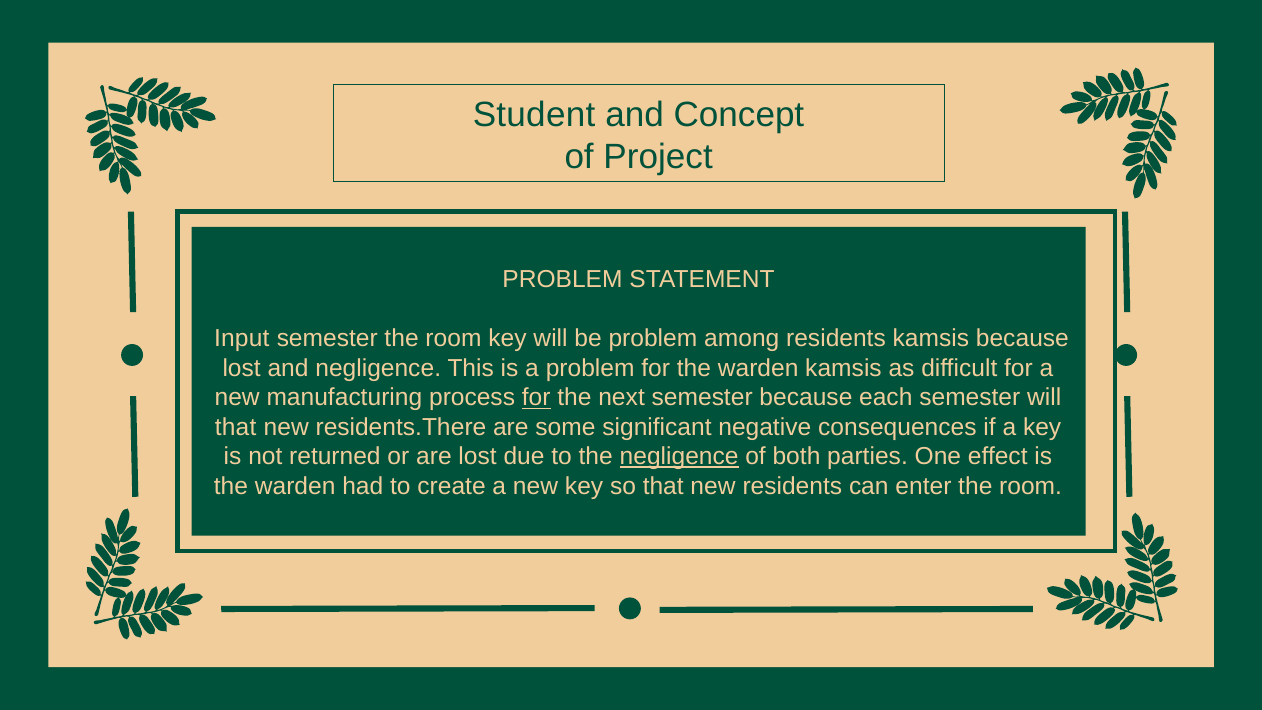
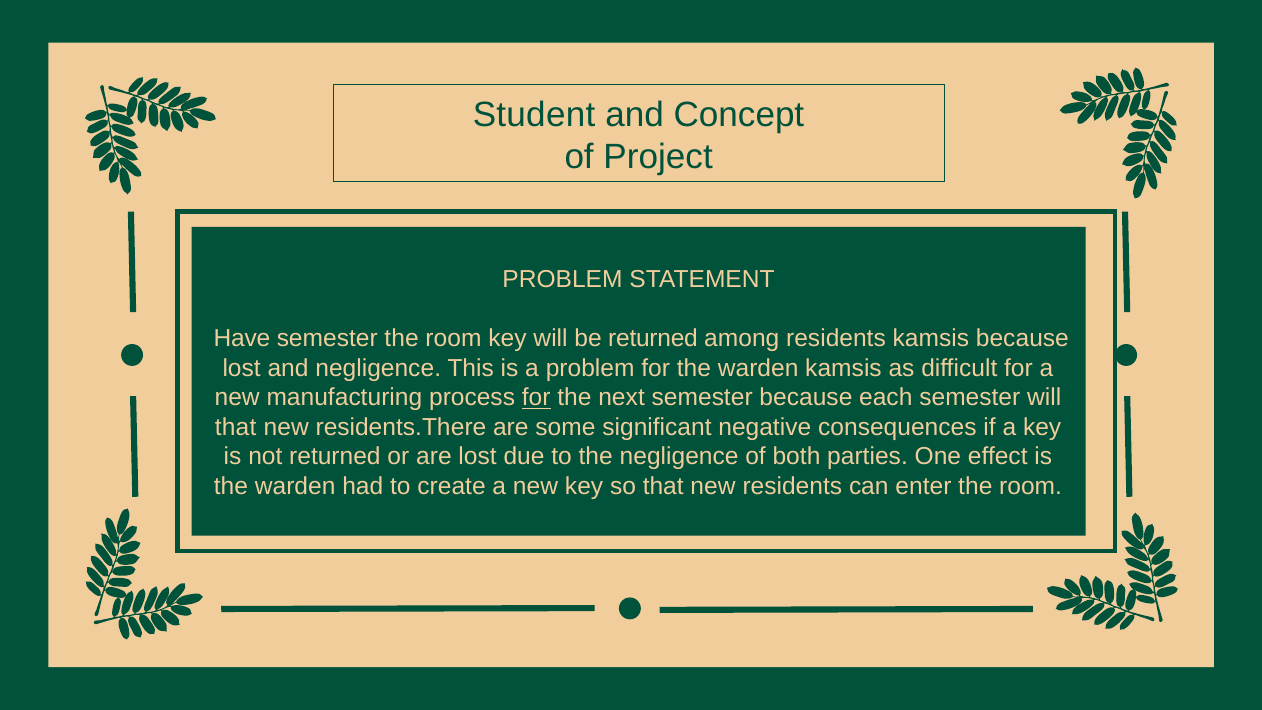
Input: Input -> Have
be problem: problem -> returned
negligence at (679, 457) underline: present -> none
